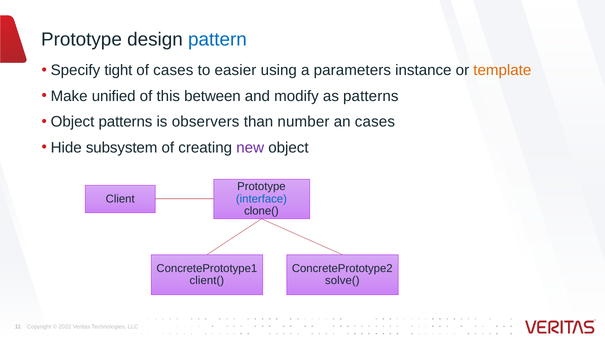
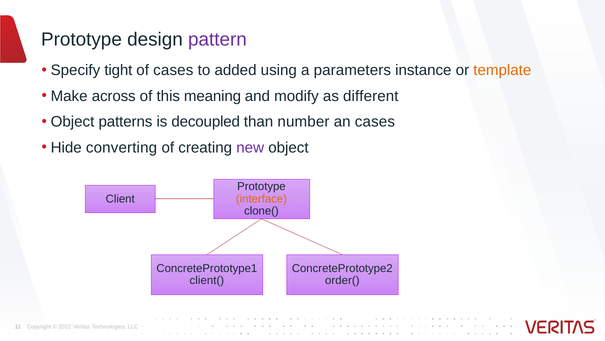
pattern colour: blue -> purple
easier: easier -> added
unified: unified -> across
between: between -> meaning
as patterns: patterns -> different
observers: observers -> decoupled
subsystem: subsystem -> converting
interface colour: blue -> orange
solve(: solve( -> order(
